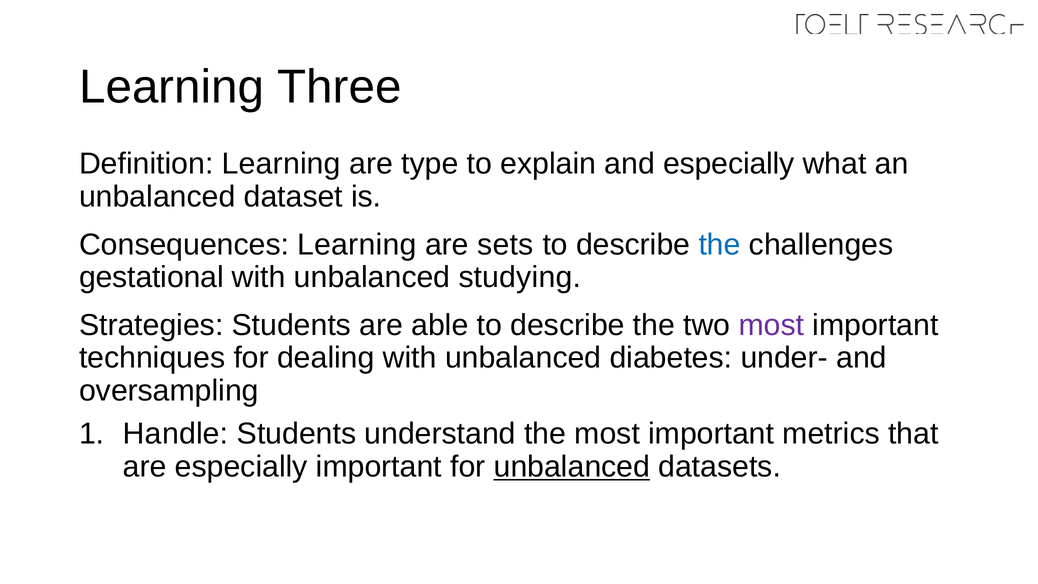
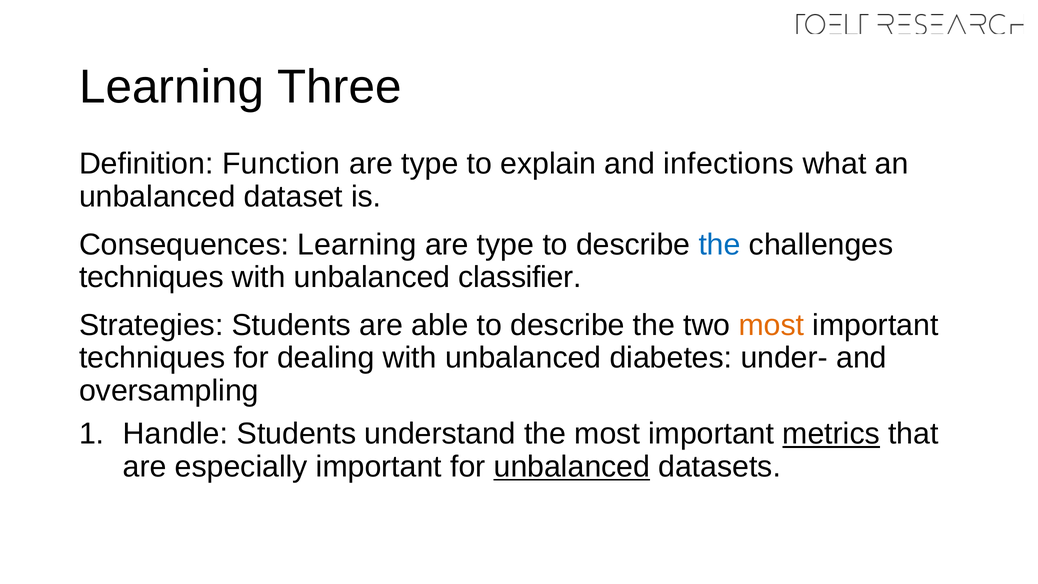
Definition Learning: Learning -> Function
and especially: especially -> infections
sets at (505, 245): sets -> type
gestational at (151, 277): gestational -> techniques
studying: studying -> classifier
most at (771, 325) colour: purple -> orange
metrics underline: none -> present
